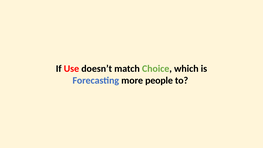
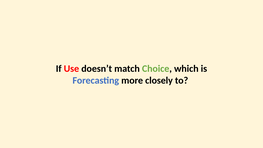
people: people -> closely
